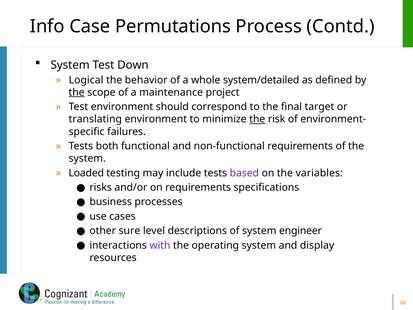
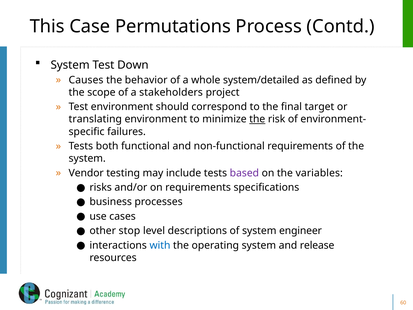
Info: Info -> This
Logical: Logical -> Causes
the at (77, 92) underline: present -> none
maintenance: maintenance -> stakeholders
Loaded: Loaded -> Vendor
sure: sure -> stop
with colour: purple -> blue
display: display -> release
